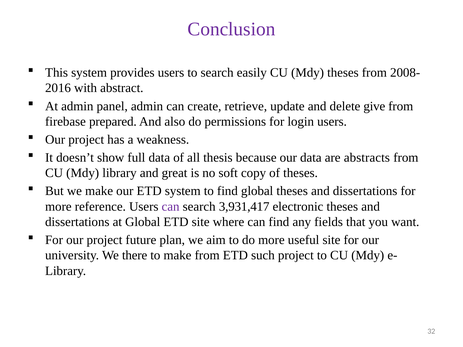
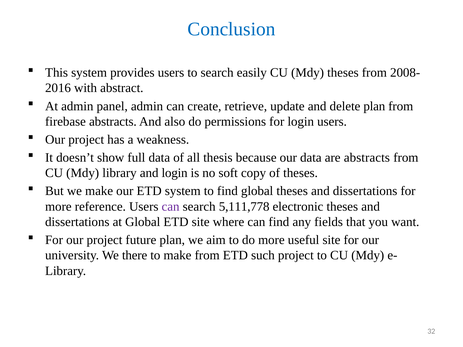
Conclusion colour: purple -> blue
delete give: give -> plan
firebase prepared: prepared -> abstracts
and great: great -> login
3,931,417: 3,931,417 -> 5,111,778
